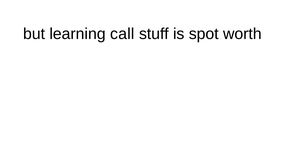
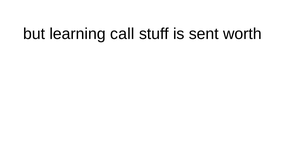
spot: spot -> sent
